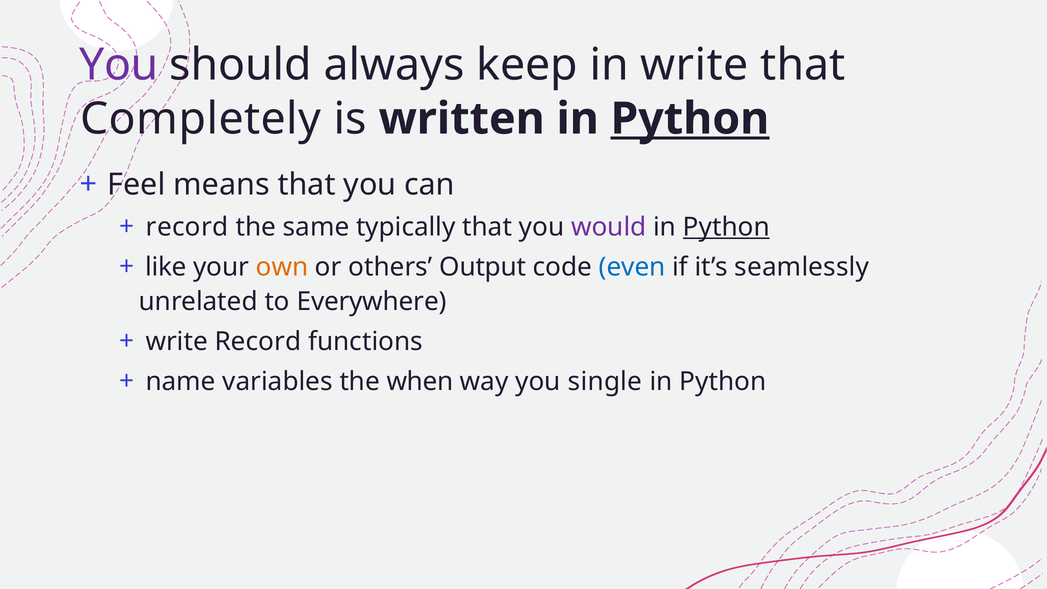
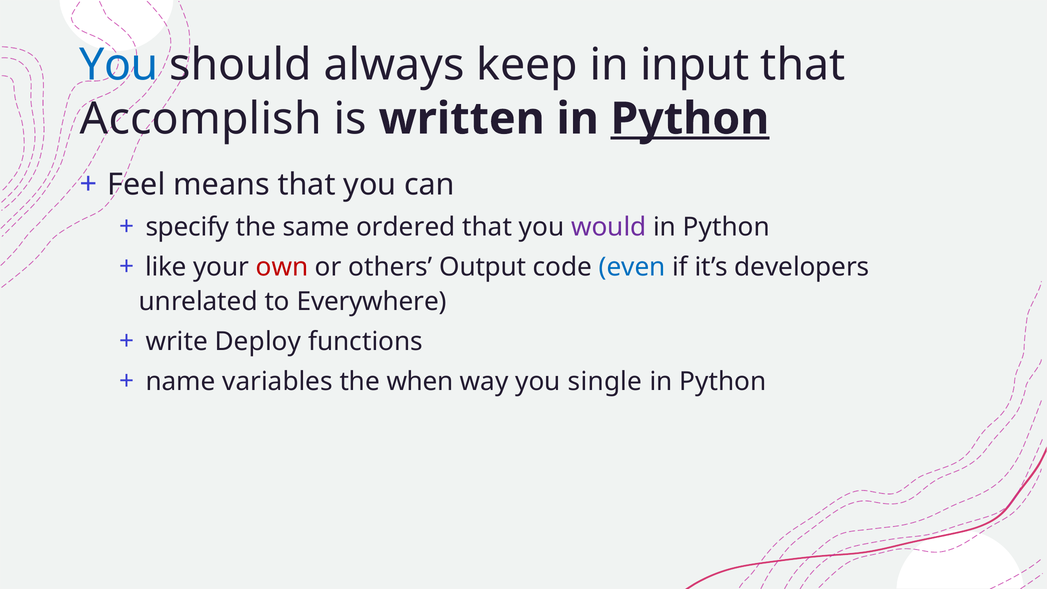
You at (119, 65) colour: purple -> blue
in write: write -> input
Completely: Completely -> Accomplish
record at (187, 227): record -> specify
typically: typically -> ordered
Python at (726, 227) underline: present -> none
own colour: orange -> red
seamlessly: seamlessly -> developers
write Record: Record -> Deploy
